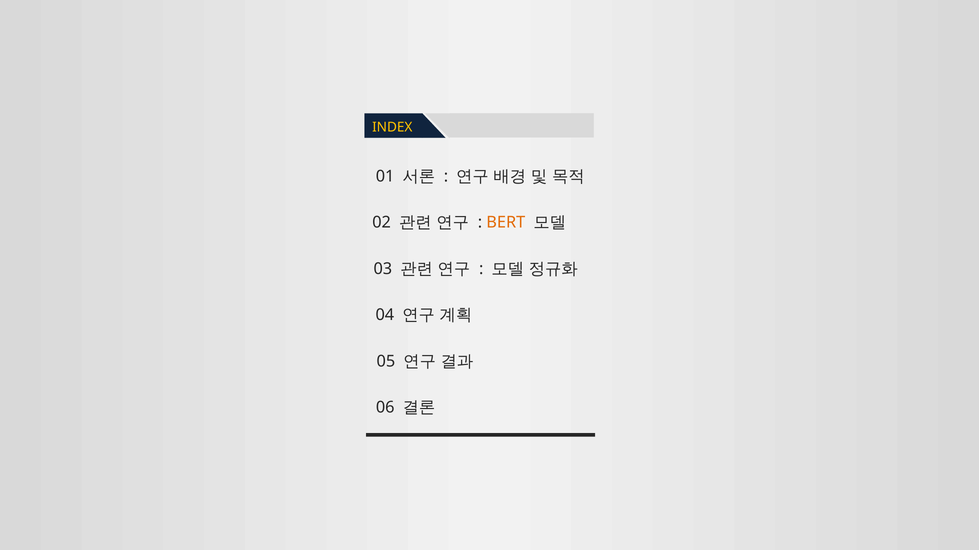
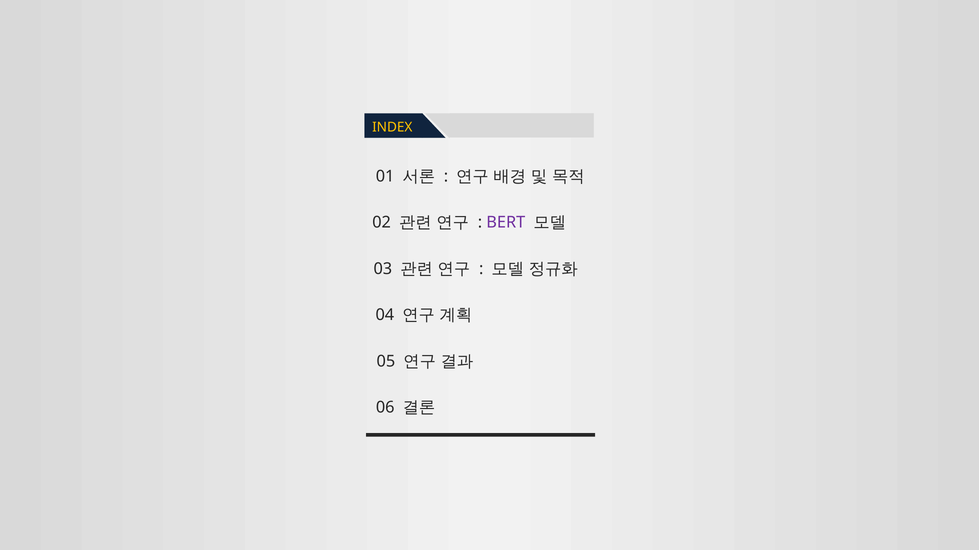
BERT colour: orange -> purple
